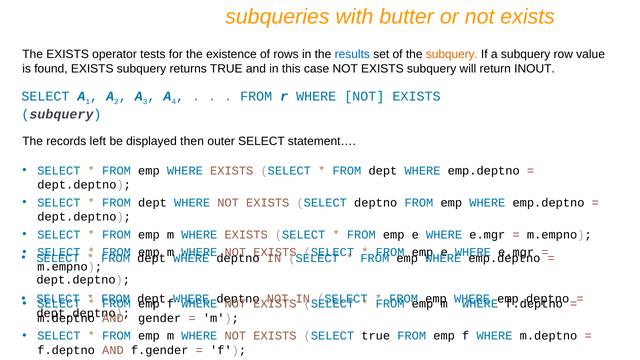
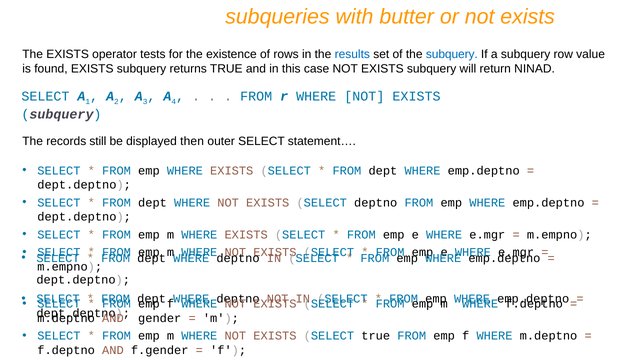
subquery at (452, 54) colour: orange -> blue
INOUT: INOUT -> NINAD
left: left -> still
